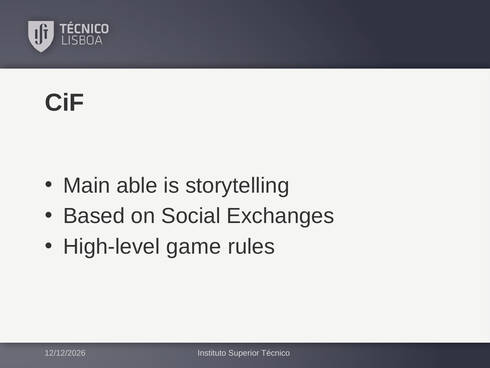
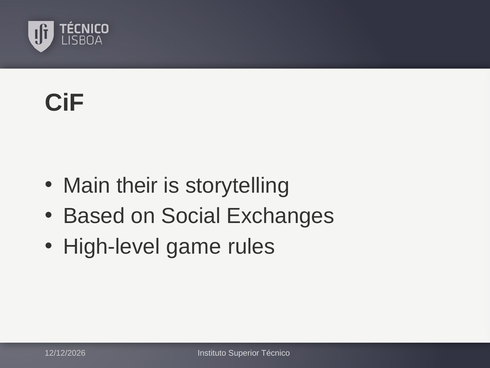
able: able -> their
